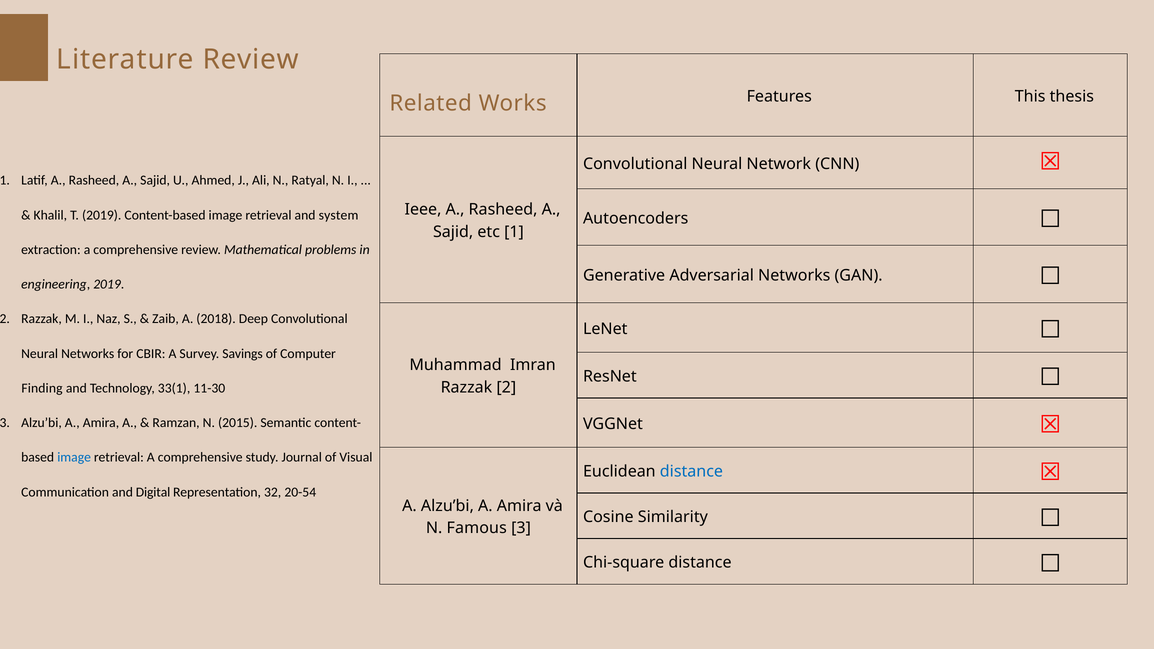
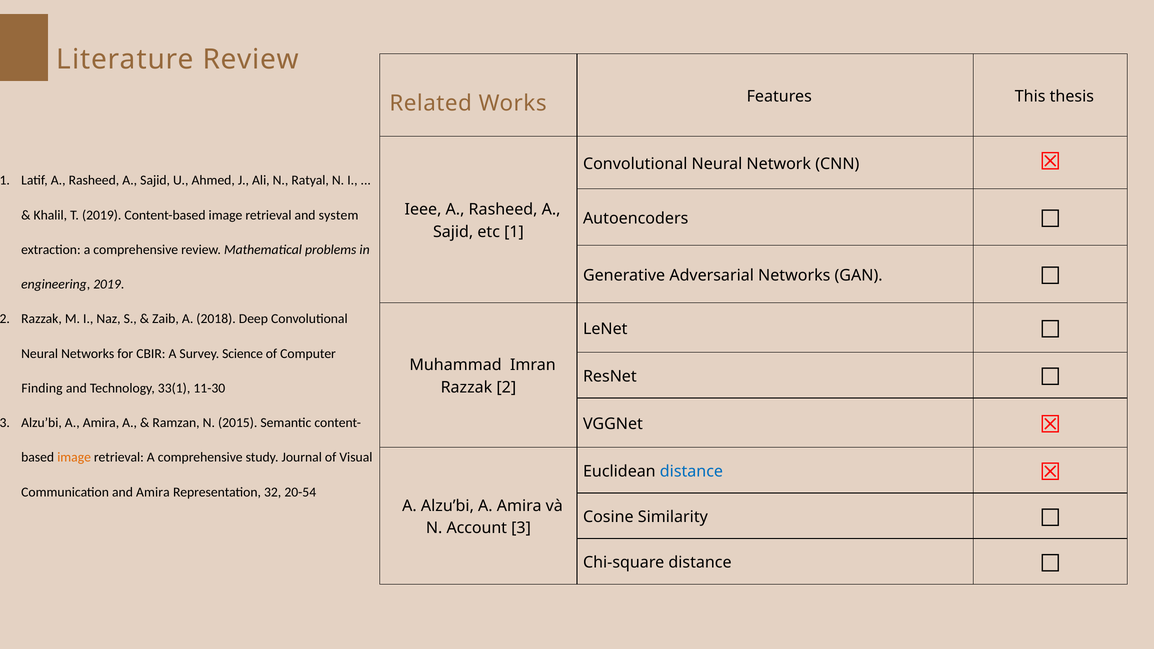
Savings: Savings -> Science
image at (74, 457) colour: blue -> orange
and Digital: Digital -> Amira
Famous: Famous -> Account
